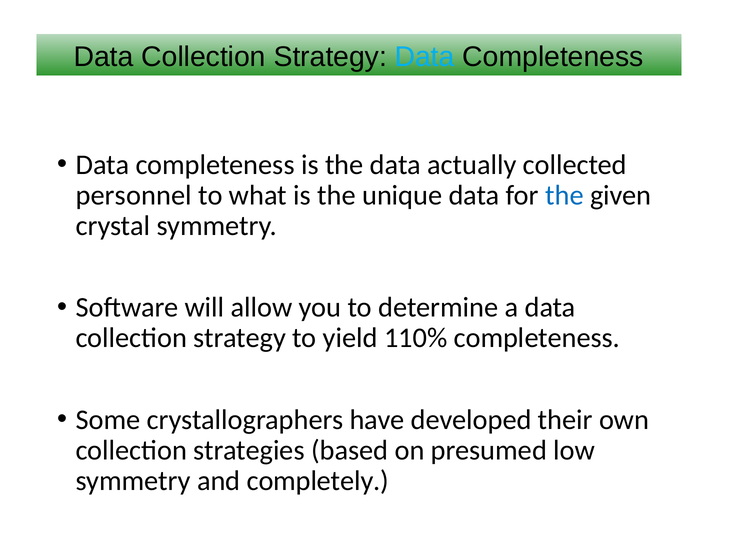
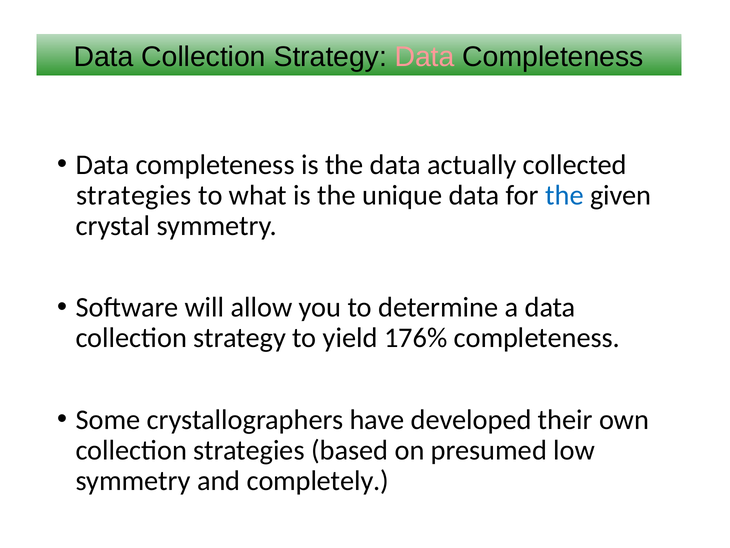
Data at (425, 57) colour: light blue -> pink
personnel at (134, 195): personnel -> strategies
110%: 110% -> 176%
